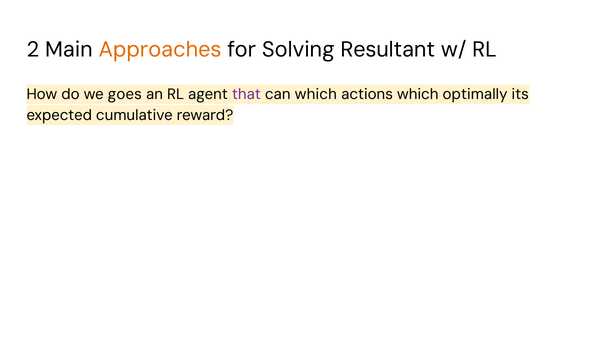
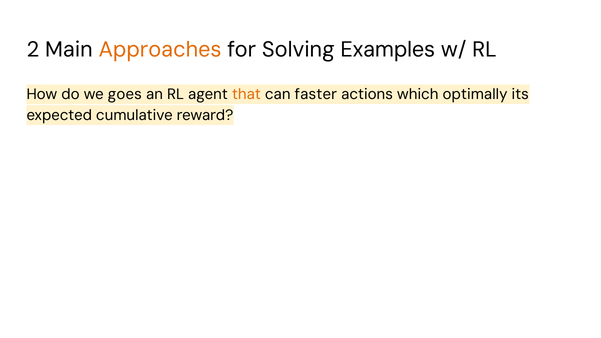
Resultant: Resultant -> Examples
that colour: purple -> orange
can which: which -> faster
